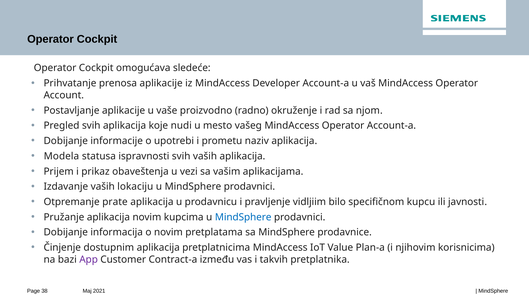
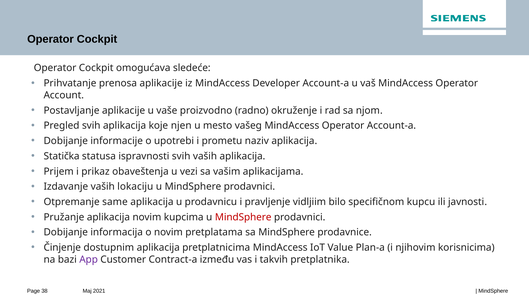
nudi: nudi -> njen
Modela: Modela -> Statička
prate: prate -> same
MindSphere at (243, 217) colour: blue -> red
